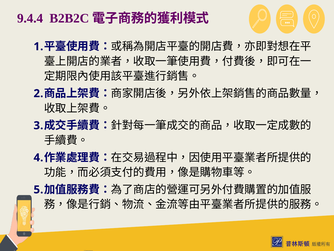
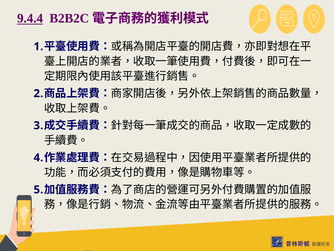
9.4.4 underline: none -> present
